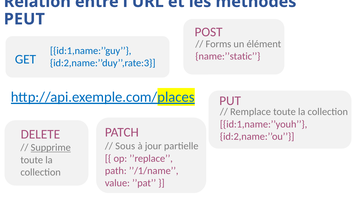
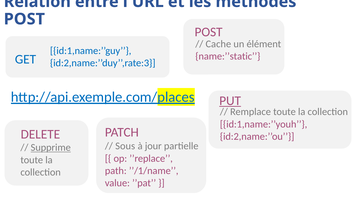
PEUT at (24, 19): PEUT -> POST
Forms: Forms -> Cache
PUT underline: none -> present
